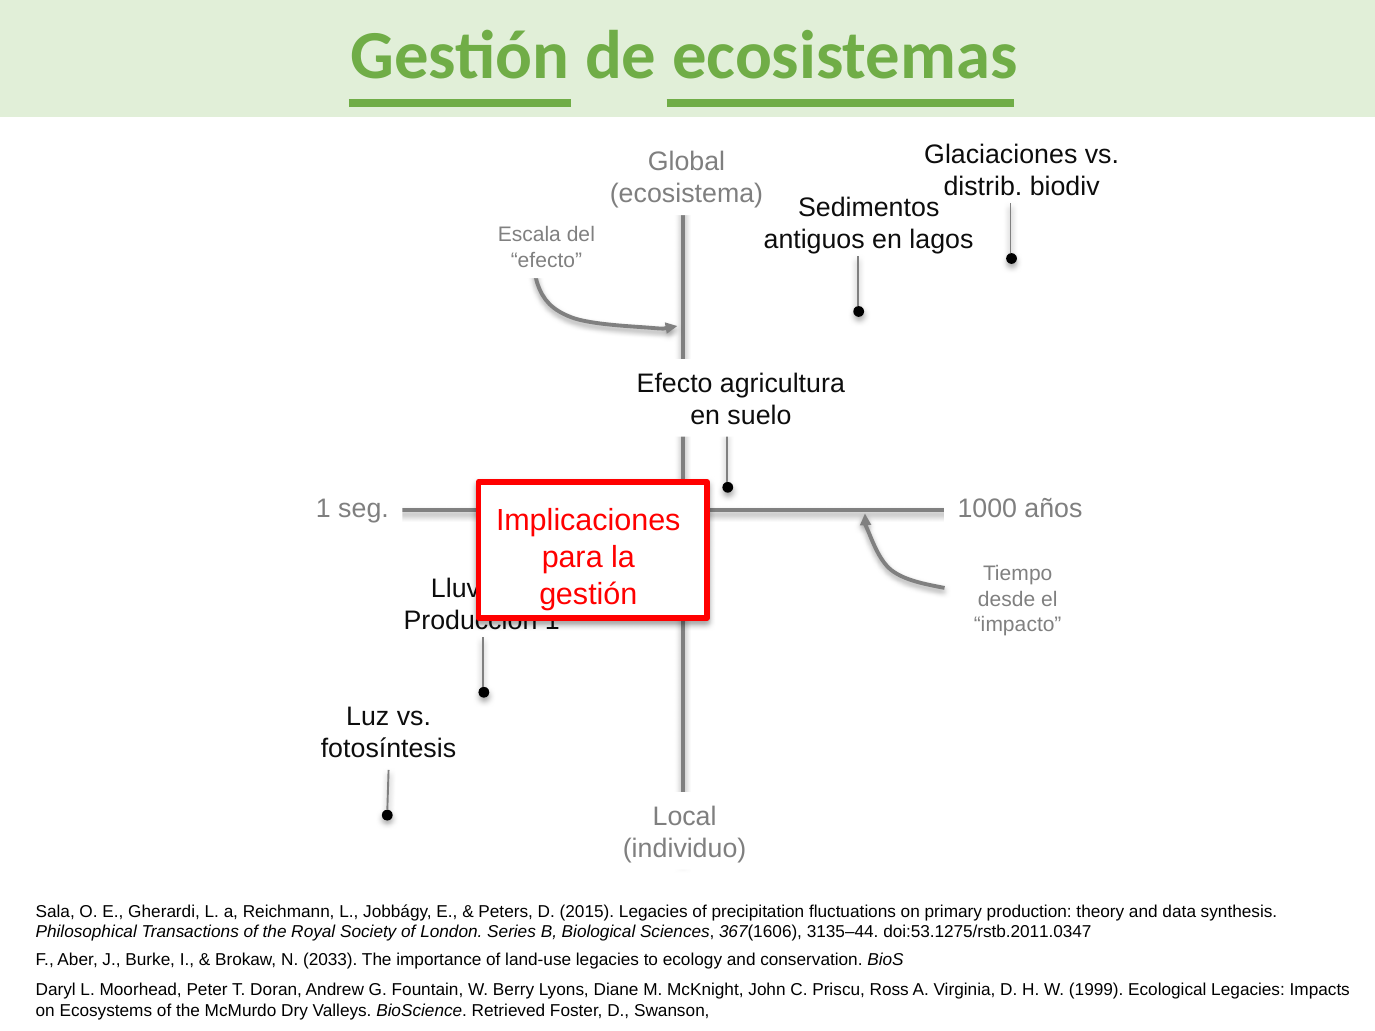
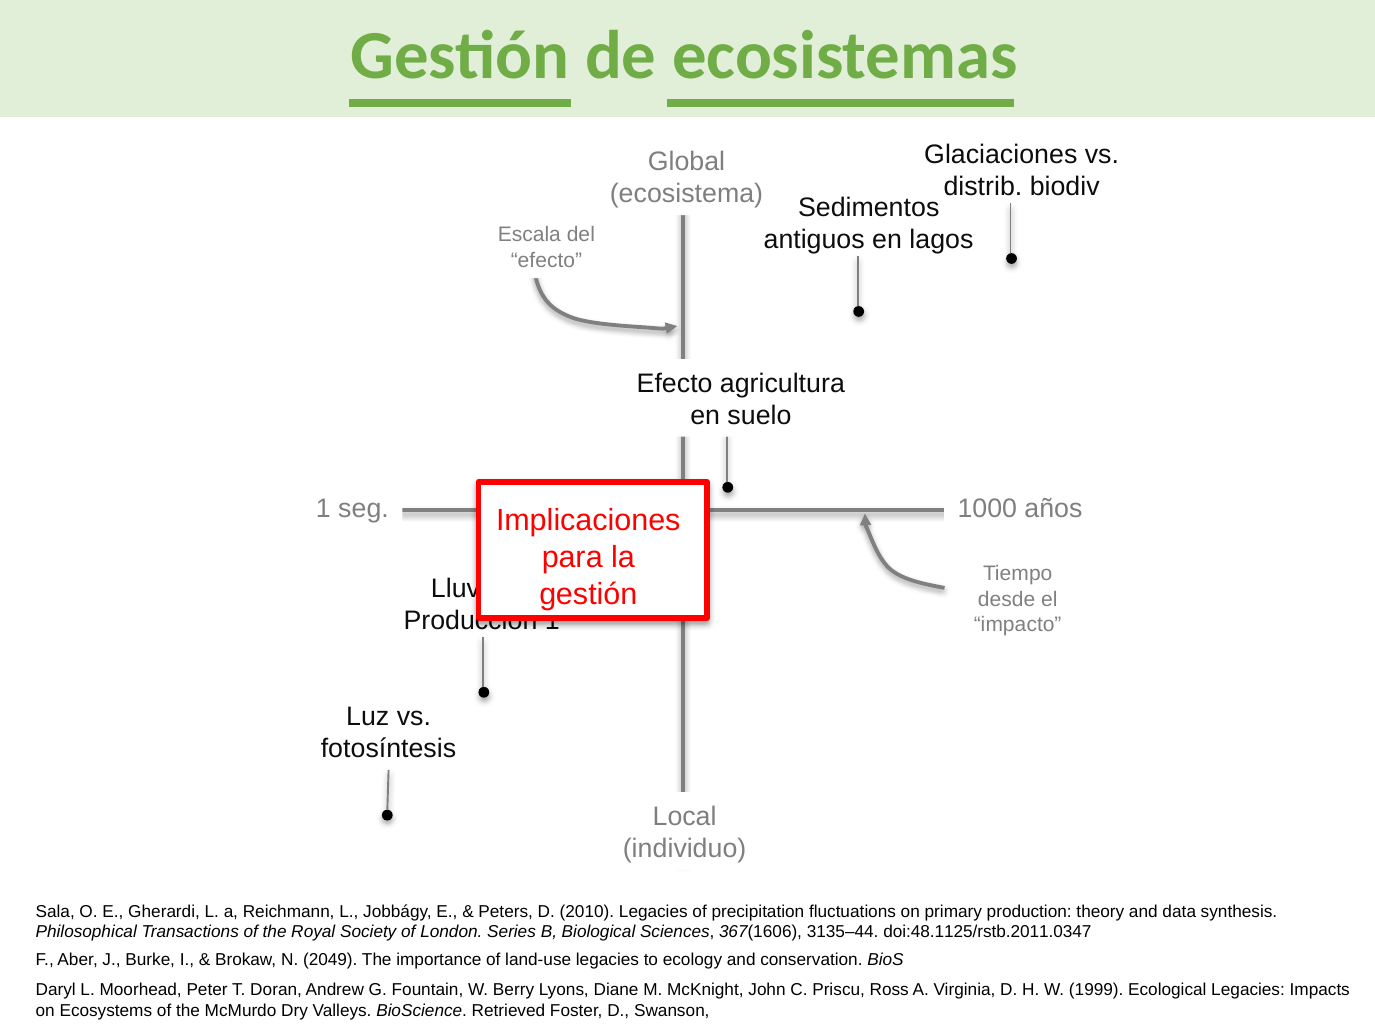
2015: 2015 -> 2010
doi:53.1275/rstb.2011.0347: doi:53.1275/rstb.2011.0347 -> doi:48.1125/rstb.2011.0347
2033: 2033 -> 2049
